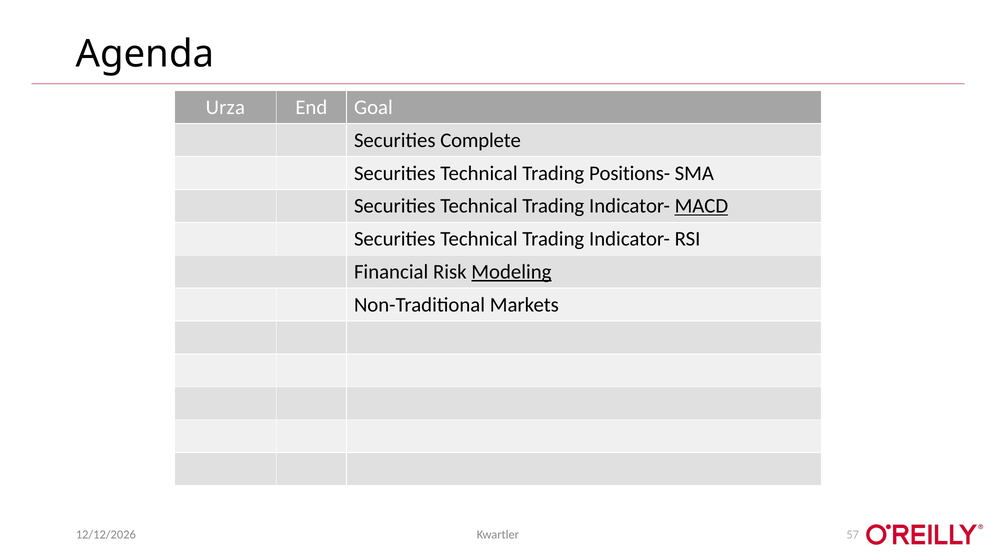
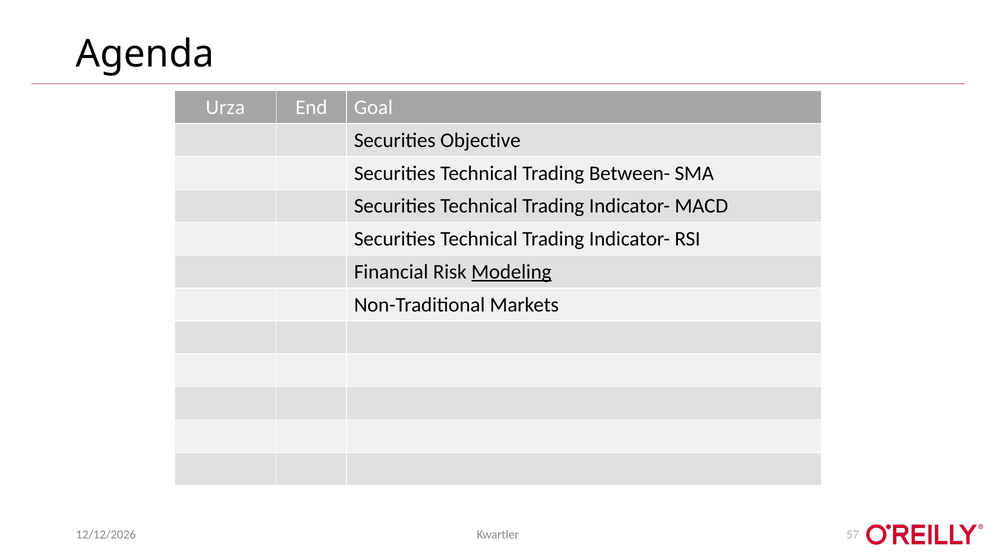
Complete: Complete -> Objective
Positions-: Positions- -> Between-
MACD underline: present -> none
